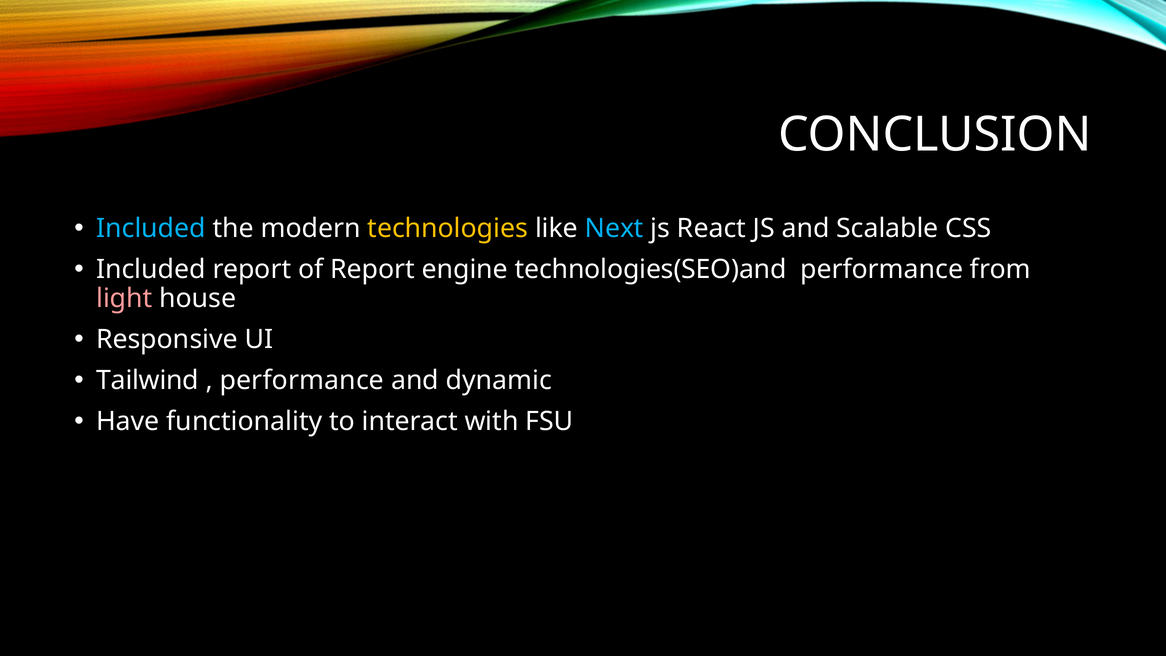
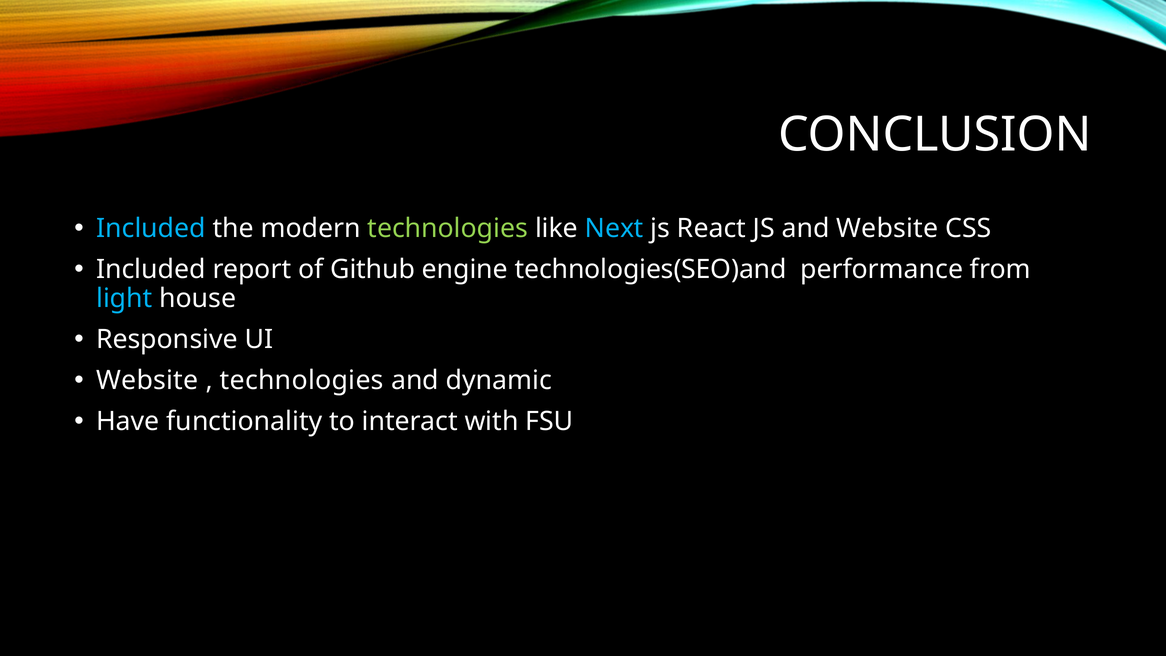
technologies at (448, 229) colour: yellow -> light green
and Scalable: Scalable -> Website
of Report: Report -> Github
light colour: pink -> light blue
Tailwind at (148, 380): Tailwind -> Website
performance at (302, 380): performance -> technologies
